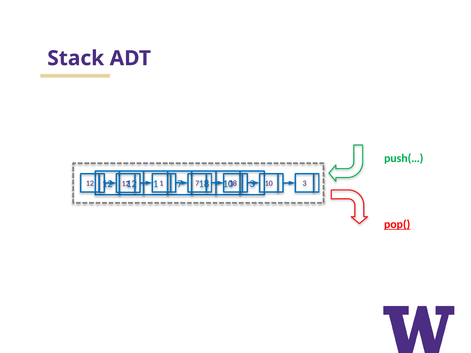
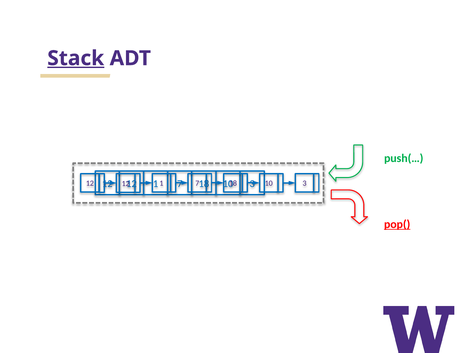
Stack underline: none -> present
